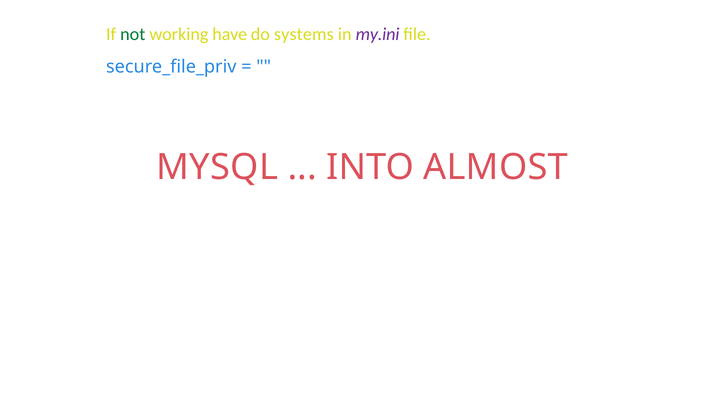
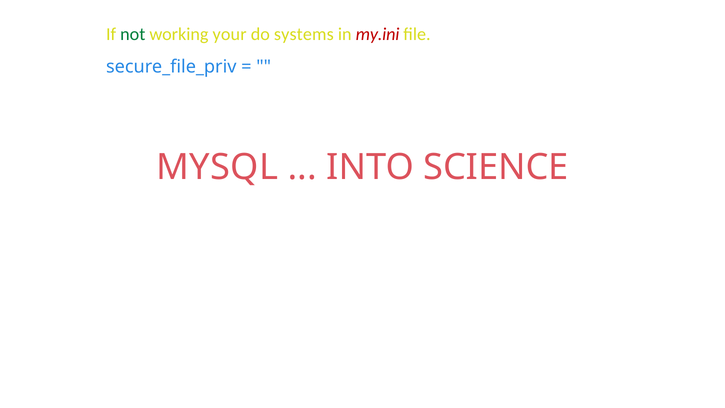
have: have -> your
my.ini colour: purple -> red
ALMOST: ALMOST -> SCIENCE
